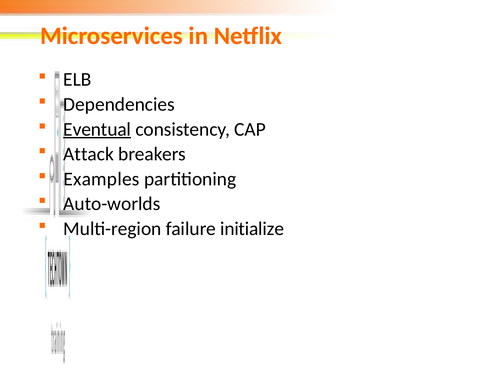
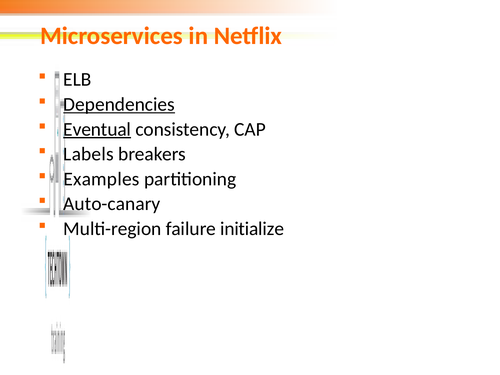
Dependencies underline: none -> present
Attack: Attack -> Labels
Auto-worlds: Auto-worlds -> Auto-canary
